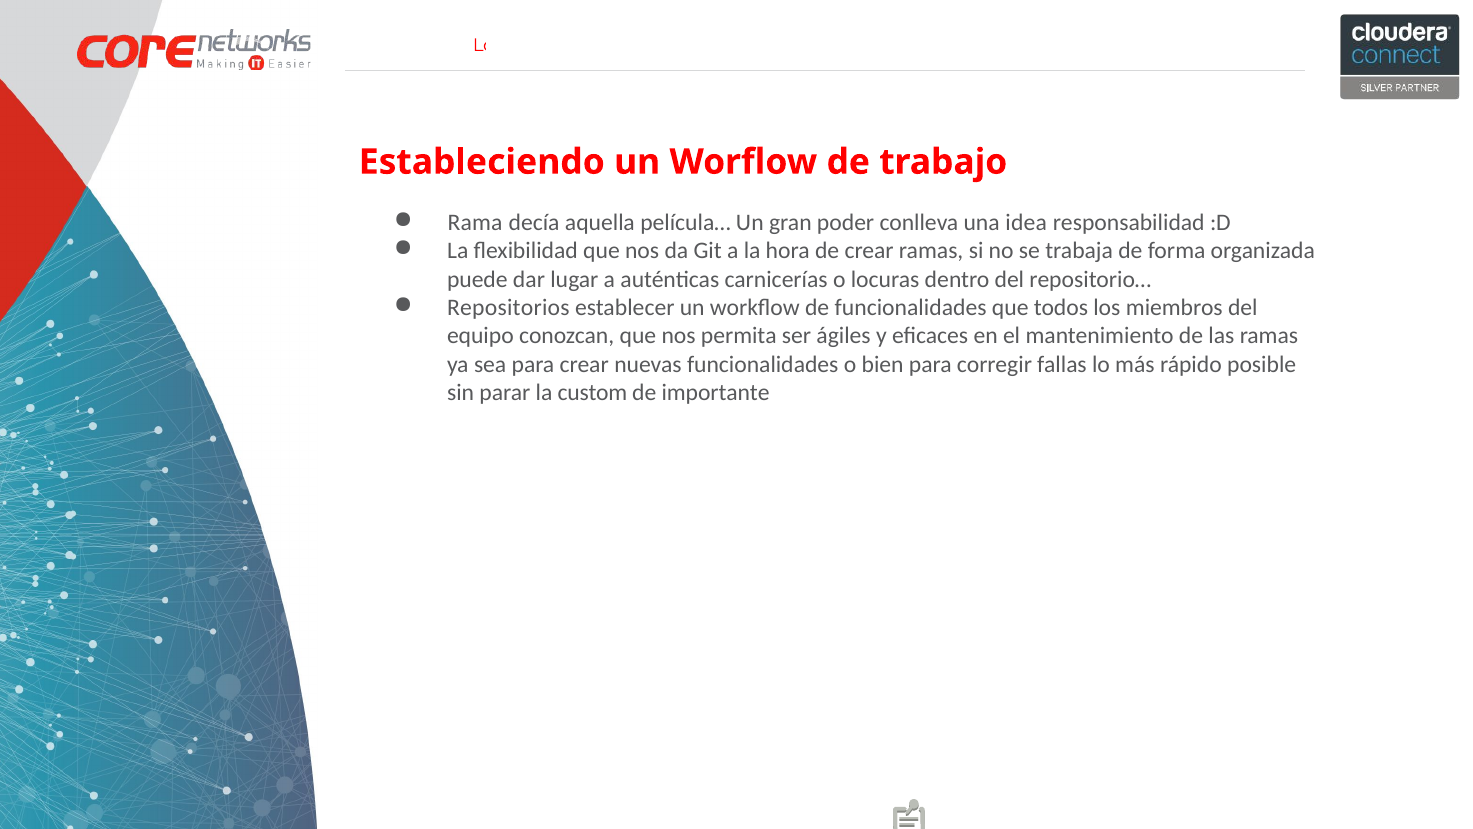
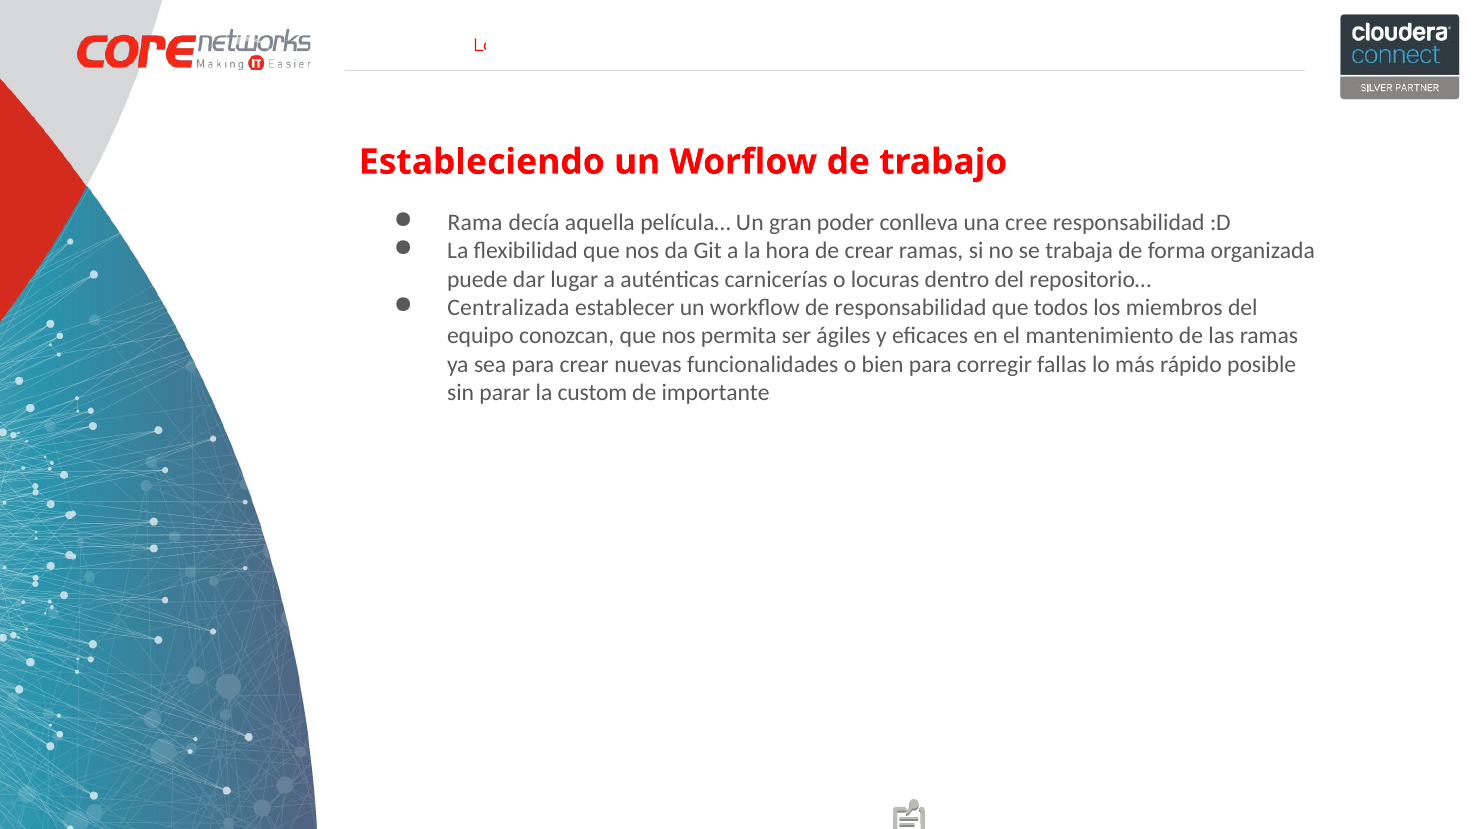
idea: idea -> cree
Repositorios: Repositorios -> Centralizada
de funcionalidades: funcionalidades -> responsabilidad
